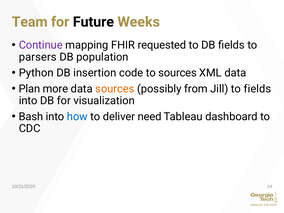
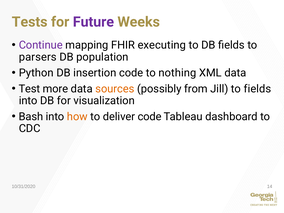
Team: Team -> Tests
Future colour: black -> purple
requested: requested -> executing
to sources: sources -> nothing
Plan: Plan -> Test
how colour: blue -> orange
deliver need: need -> code
